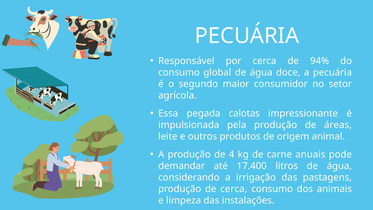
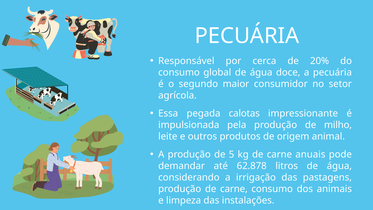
94%: 94% -> 20%
áreas: áreas -> milho
4: 4 -> 5
17.400: 17.400 -> 62.878
produção de cerca: cerca -> carne
